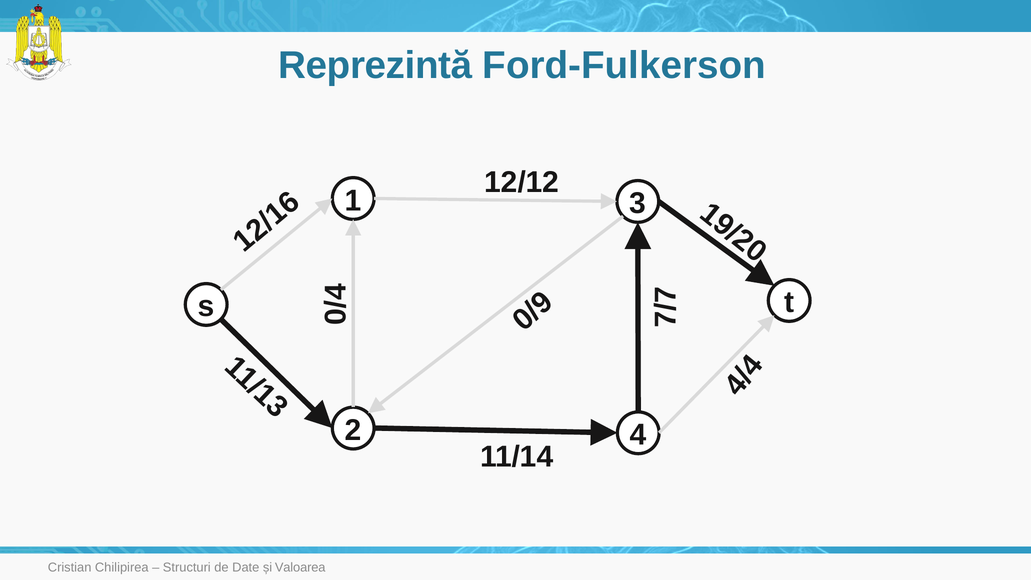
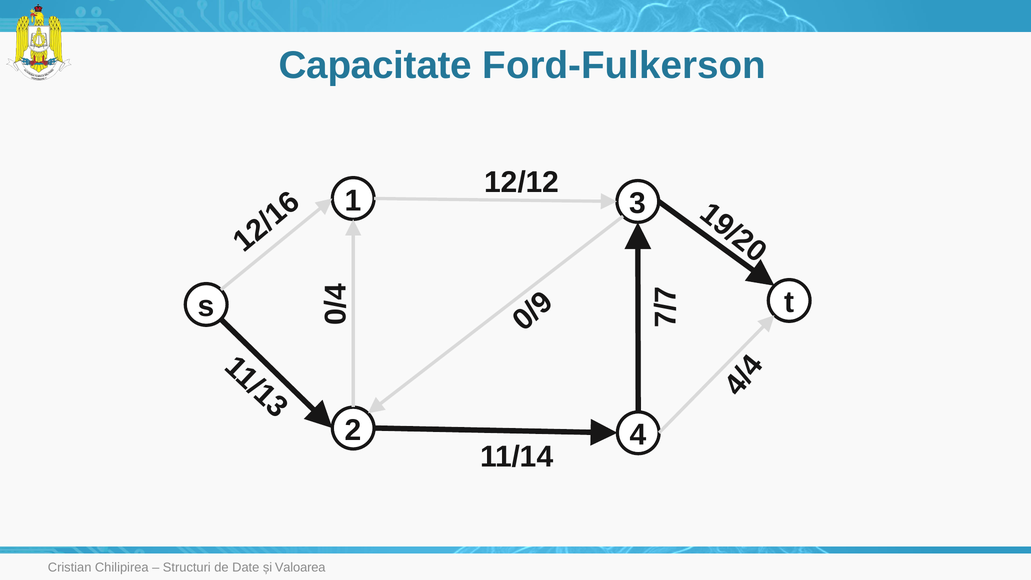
Reprezintă: Reprezintă -> Capacitate
